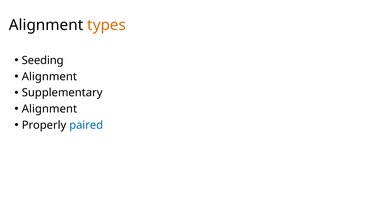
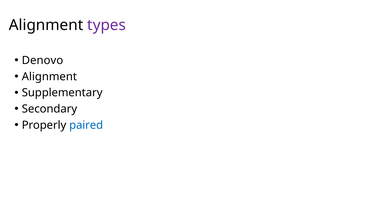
types colour: orange -> purple
Seeding: Seeding -> Denovo
Alignment at (49, 109): Alignment -> Secondary
